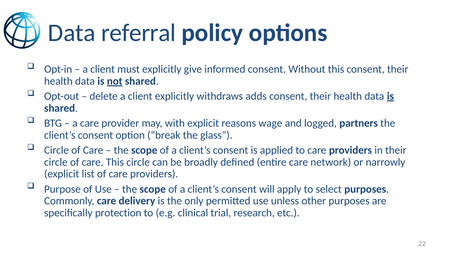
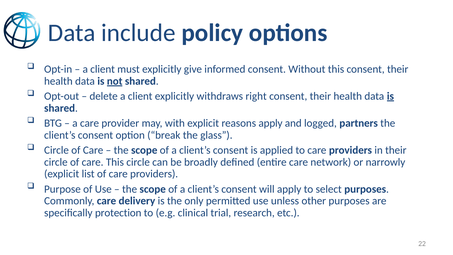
referral: referral -> include
adds: adds -> right
reasons wage: wage -> apply
